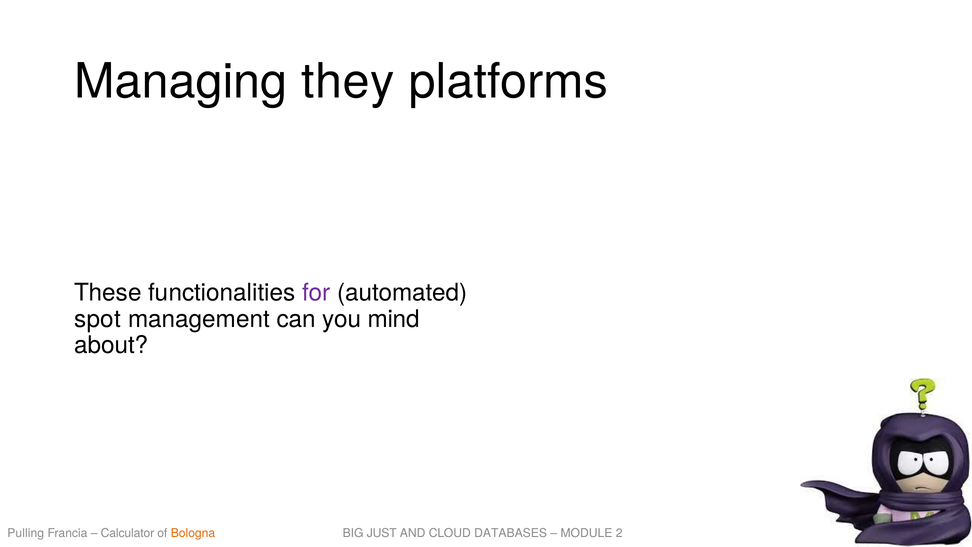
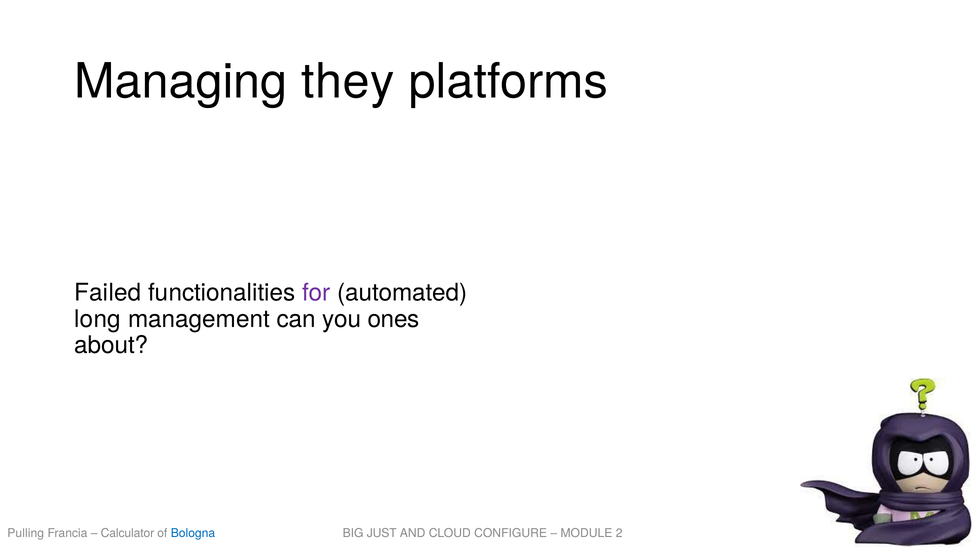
These: These -> Failed
spot: spot -> long
mind: mind -> ones
Bologna colour: orange -> blue
DATABASES: DATABASES -> CONFIGURE
